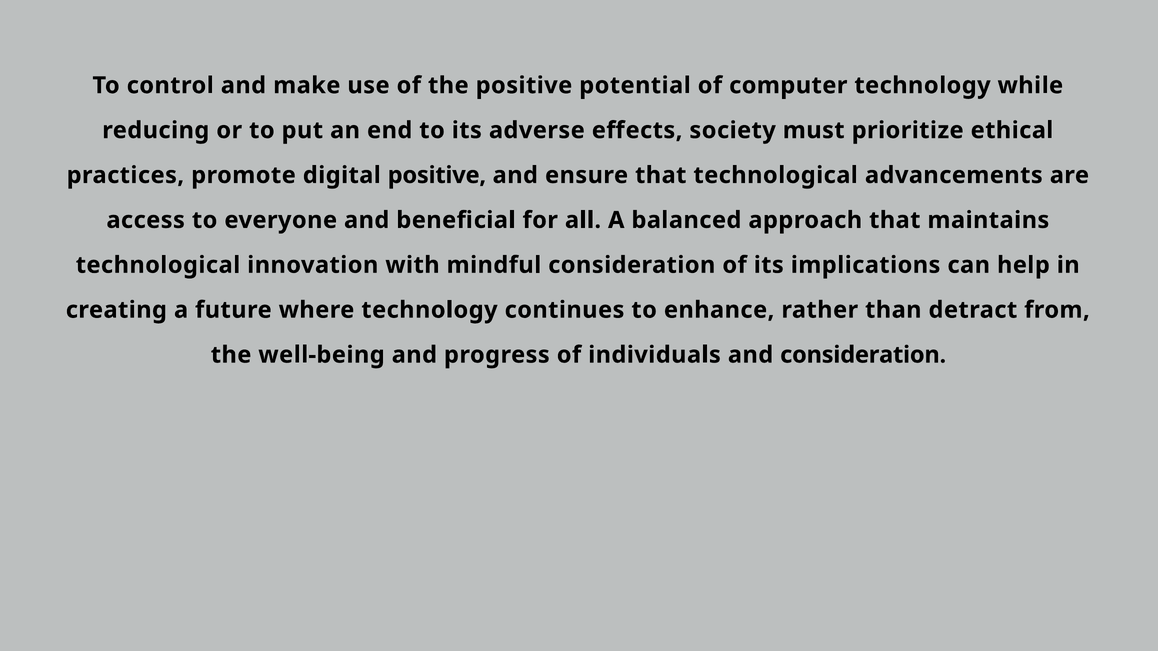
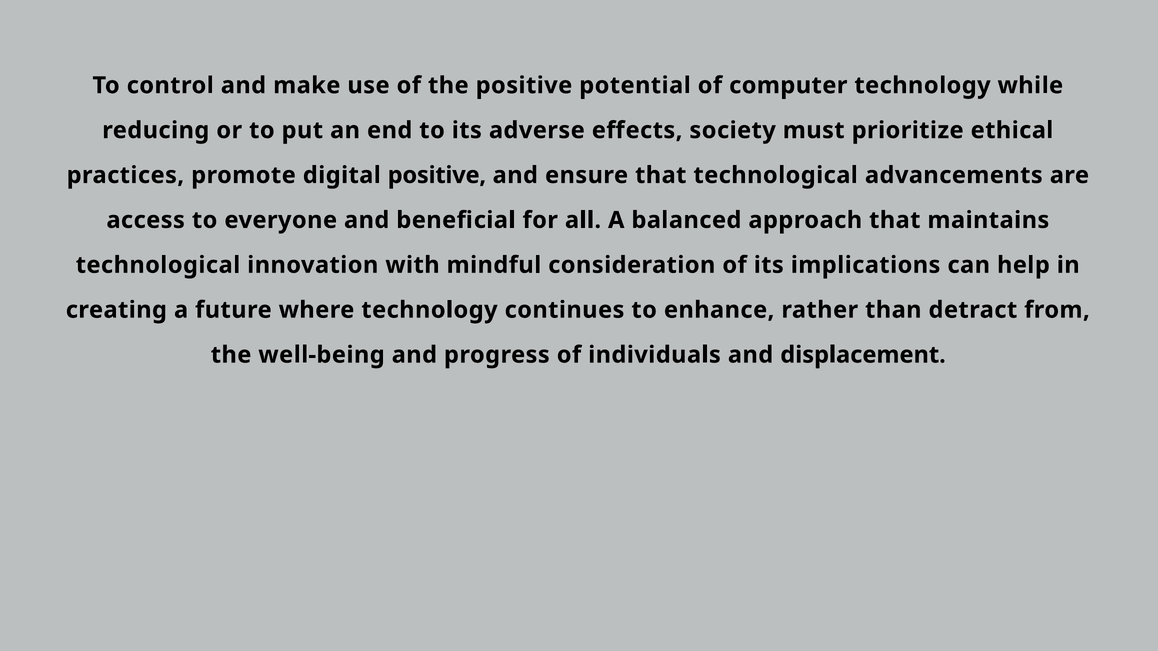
and consideration: consideration -> displacement
